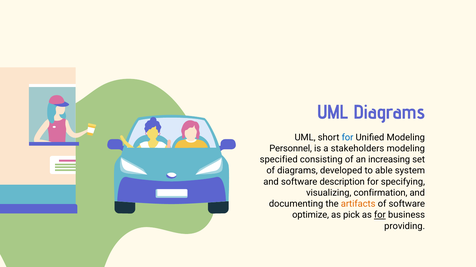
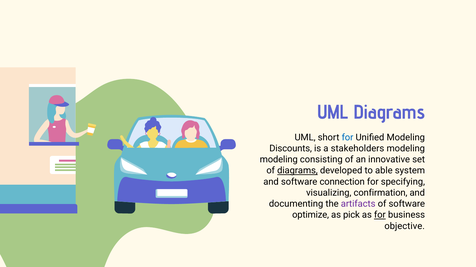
Personnel: Personnel -> Discounts
specified at (279, 160): specified -> modeling
increasing: increasing -> innovative
diagrams at (297, 171) underline: none -> present
description: description -> connection
artifacts colour: orange -> purple
providing: providing -> objective
